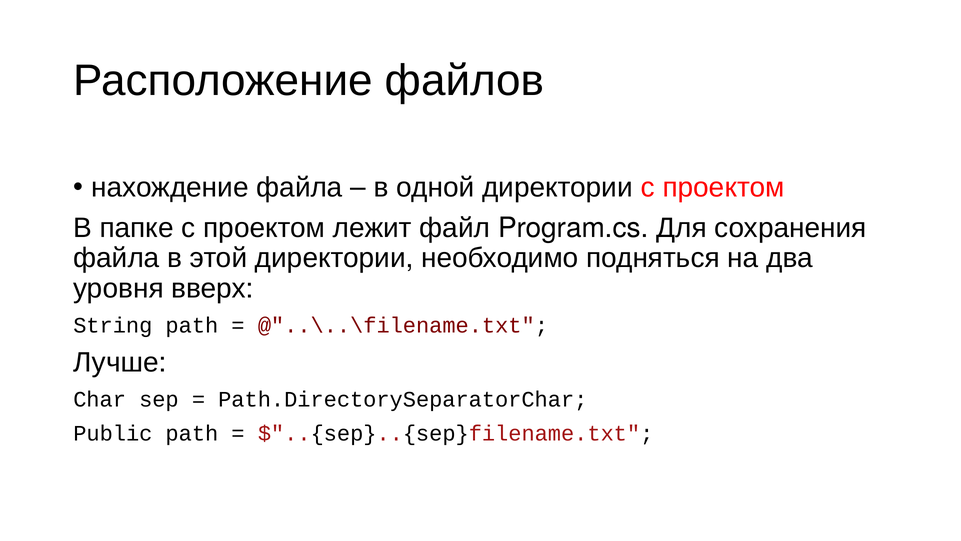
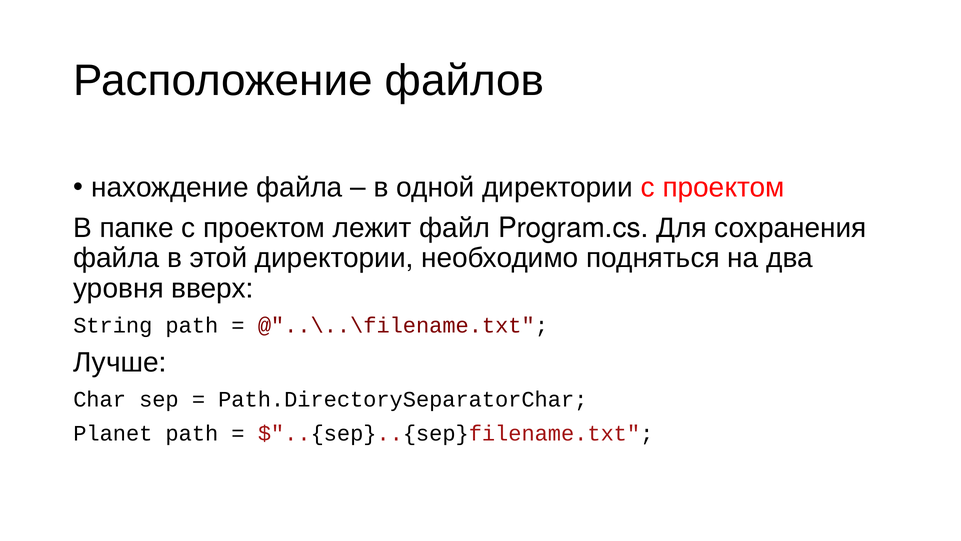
Public: Public -> Planet
